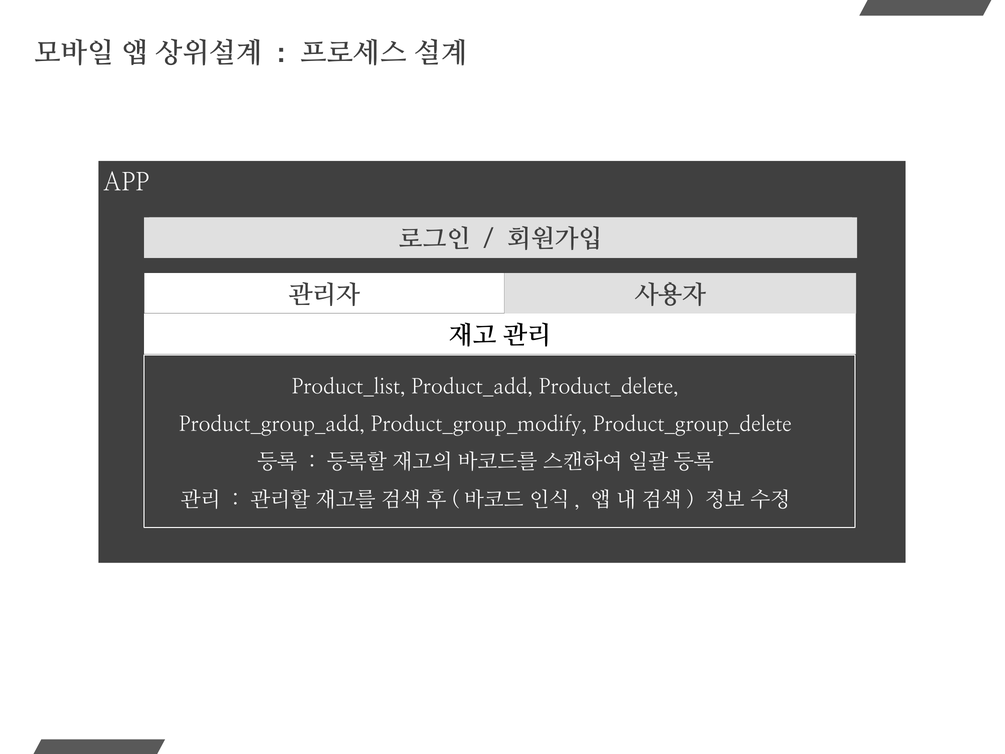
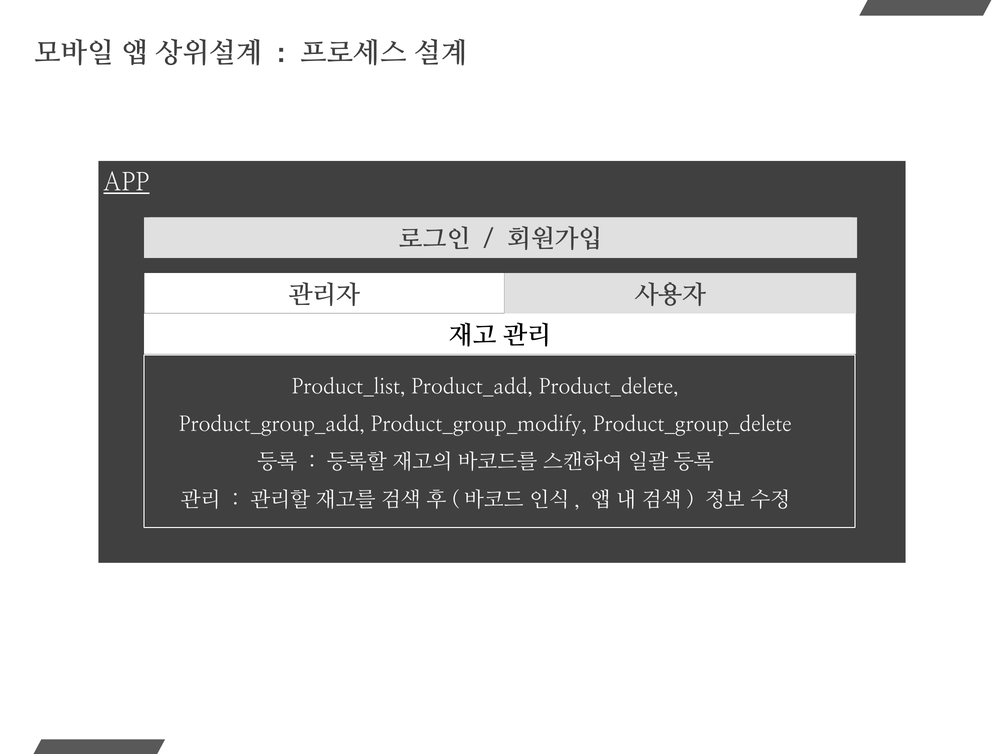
APP underline: none -> present
